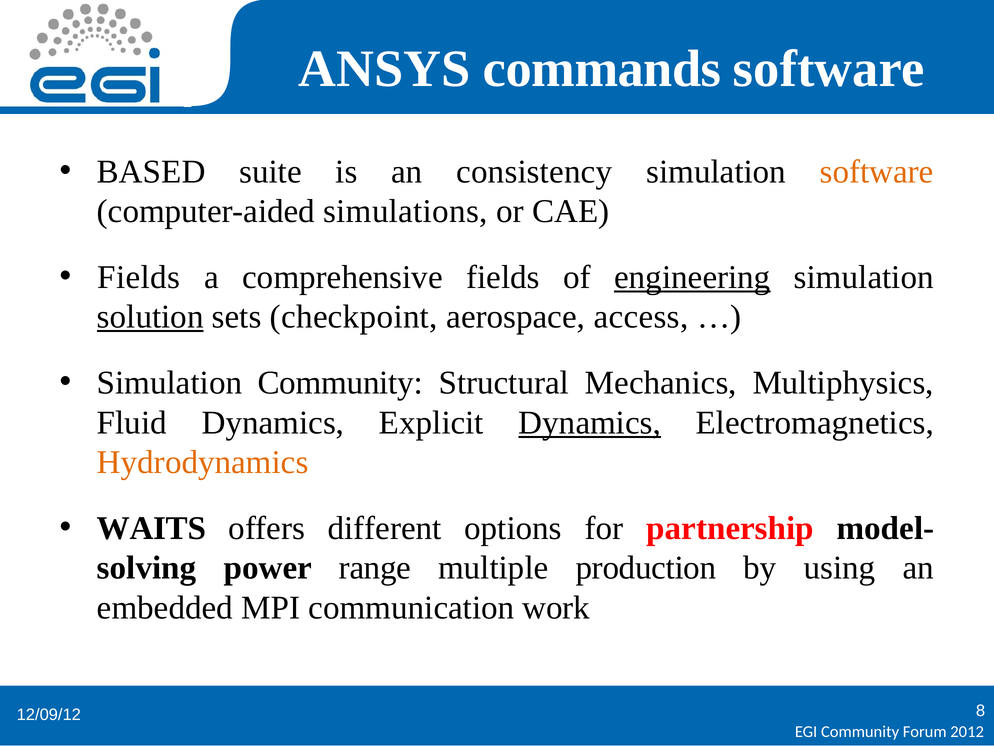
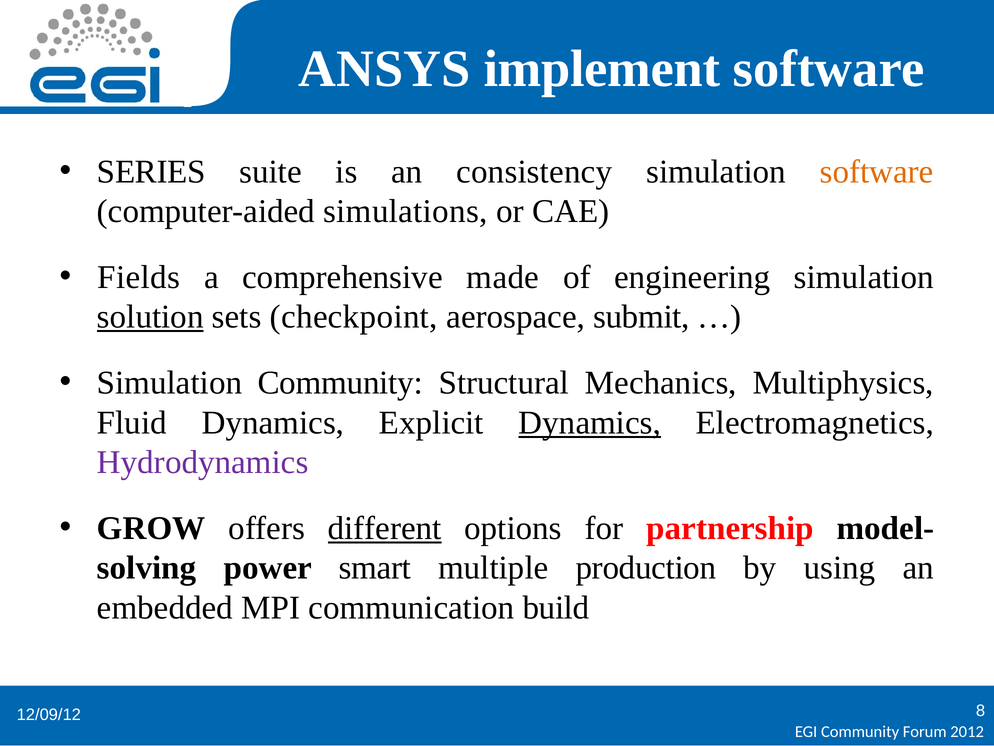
commands: commands -> implement
BASED: BASED -> SERIES
comprehensive fields: fields -> made
engineering underline: present -> none
access: access -> submit
Hydrodynamics colour: orange -> purple
WAITS: WAITS -> GROW
different underline: none -> present
range: range -> smart
work: work -> build
